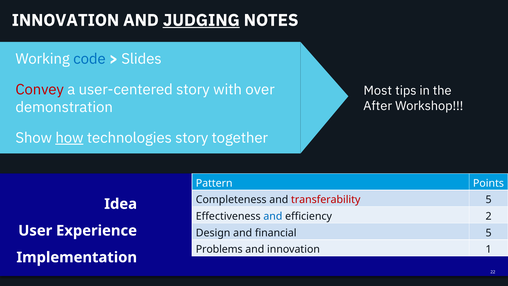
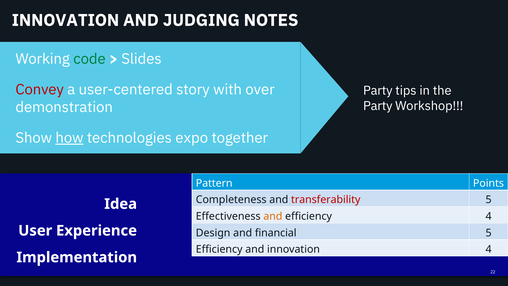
JUDGING underline: present -> none
code colour: blue -> green
Most at (378, 91): Most -> Party
After at (378, 106): After -> Party
technologies story: story -> expo
and at (273, 216) colour: blue -> orange
efficiency 2: 2 -> 4
Problems at (219, 249): Problems -> Efficiency
innovation 1: 1 -> 4
